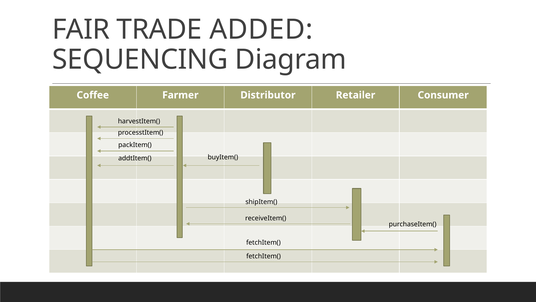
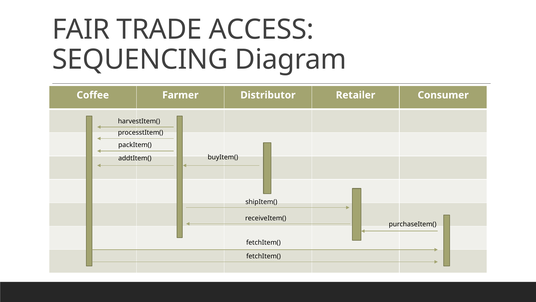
ADDED: ADDED -> ACCESS
